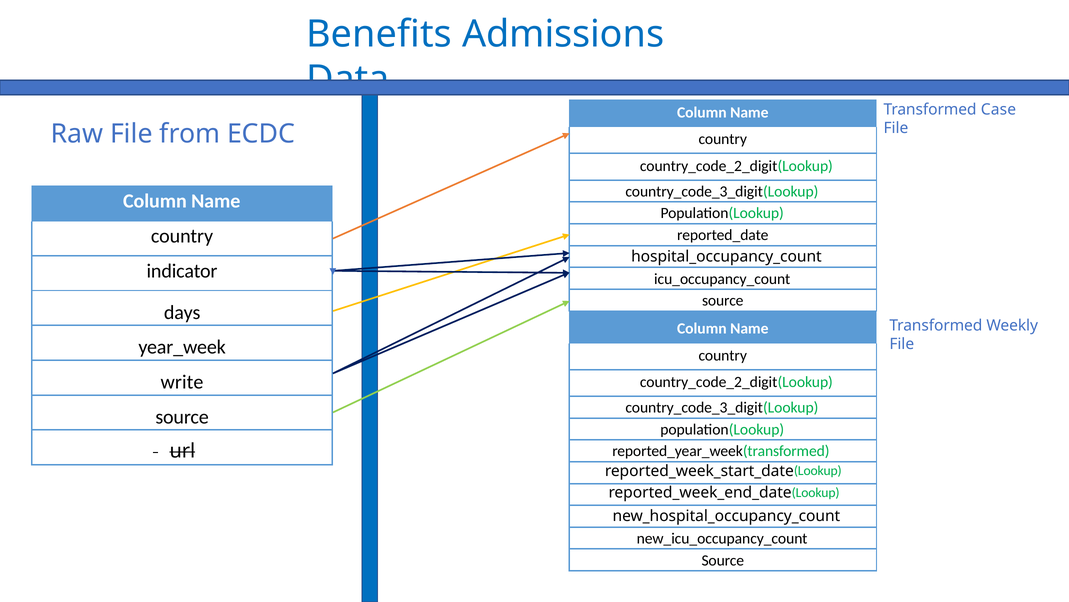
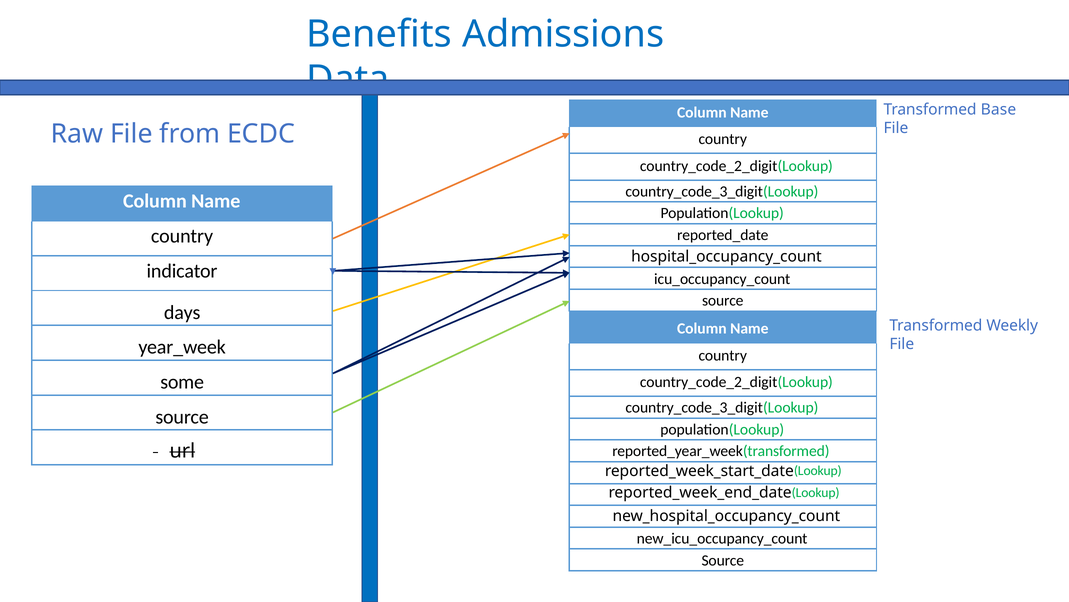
Case: Case -> Base
write: write -> some
